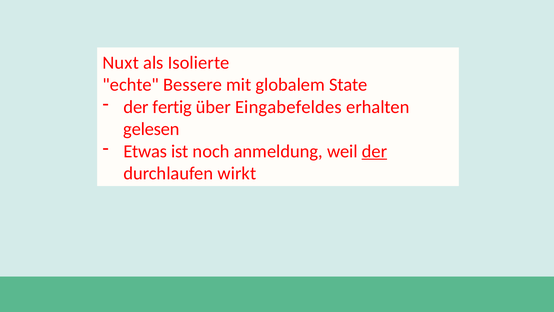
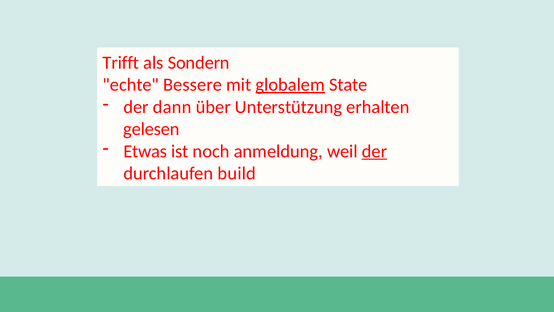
Nuxt: Nuxt -> Trifft
Isolierte: Isolierte -> Sondern
globalem underline: none -> present
fertig: fertig -> dann
Eingabefeldes: Eingabefeldes -> Unterstützung
wirkt: wirkt -> build
